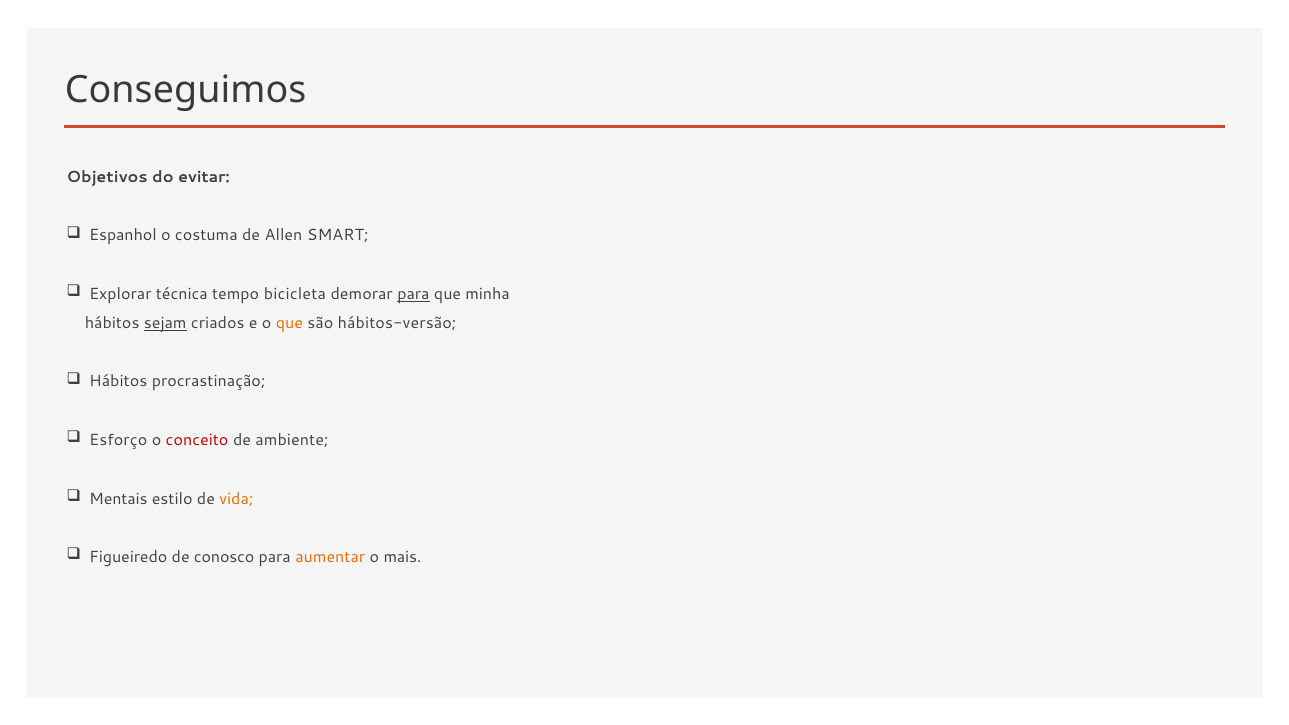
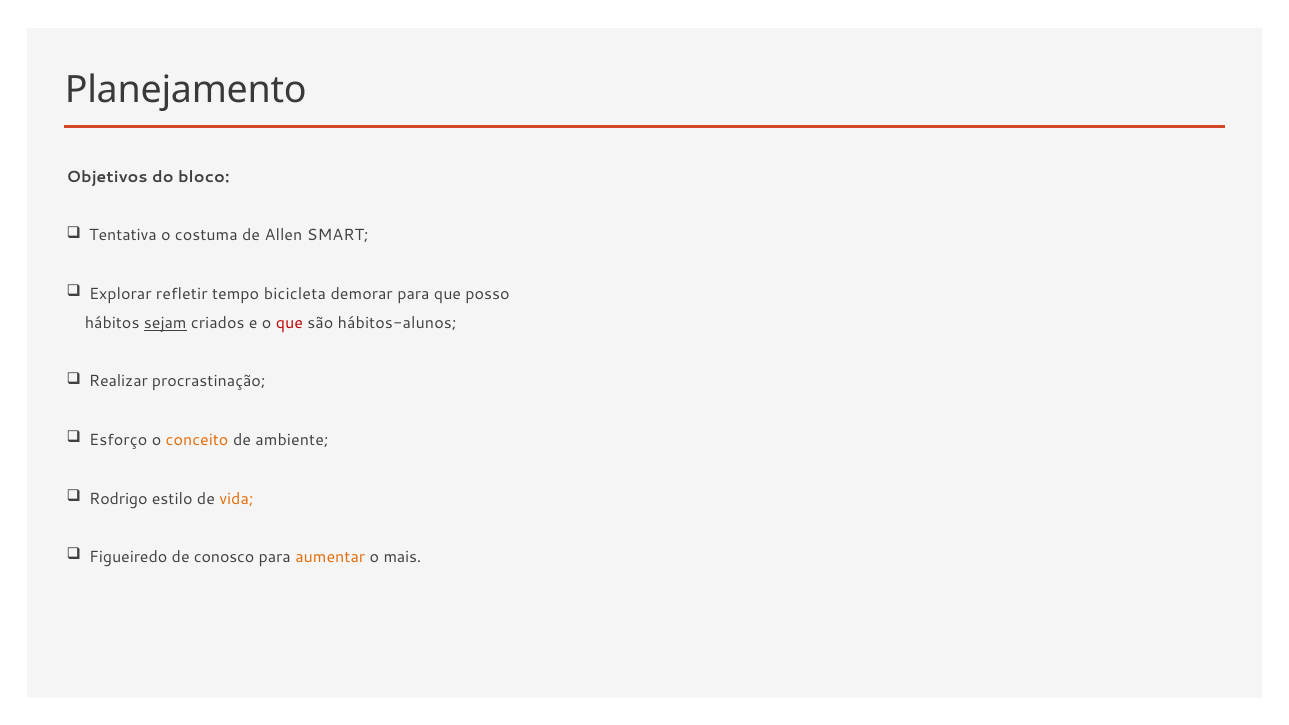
Conseguimos: Conseguimos -> Planejamento
evitar: evitar -> bloco
Espanhol: Espanhol -> Tentativa
técnica: técnica -> refletir
para at (413, 294) underline: present -> none
minha: minha -> posso
que at (289, 323) colour: orange -> red
hábitos-versão: hábitos-versão -> hábitos-alunos
Hábitos at (118, 382): Hábitos -> Realizar
conceito colour: red -> orange
Mentais: Mentais -> Rodrigo
